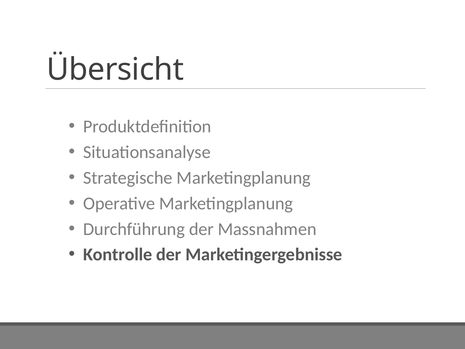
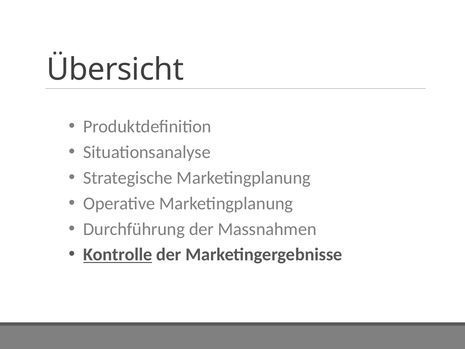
Kontrolle underline: none -> present
